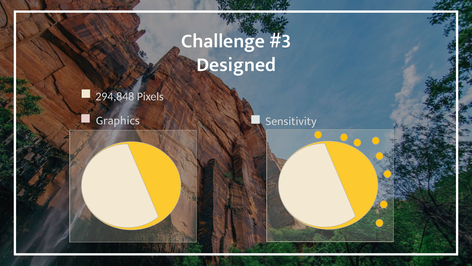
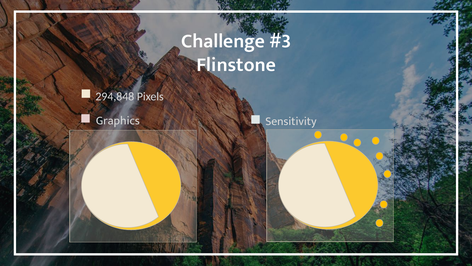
Designed: Designed -> Flinstone
